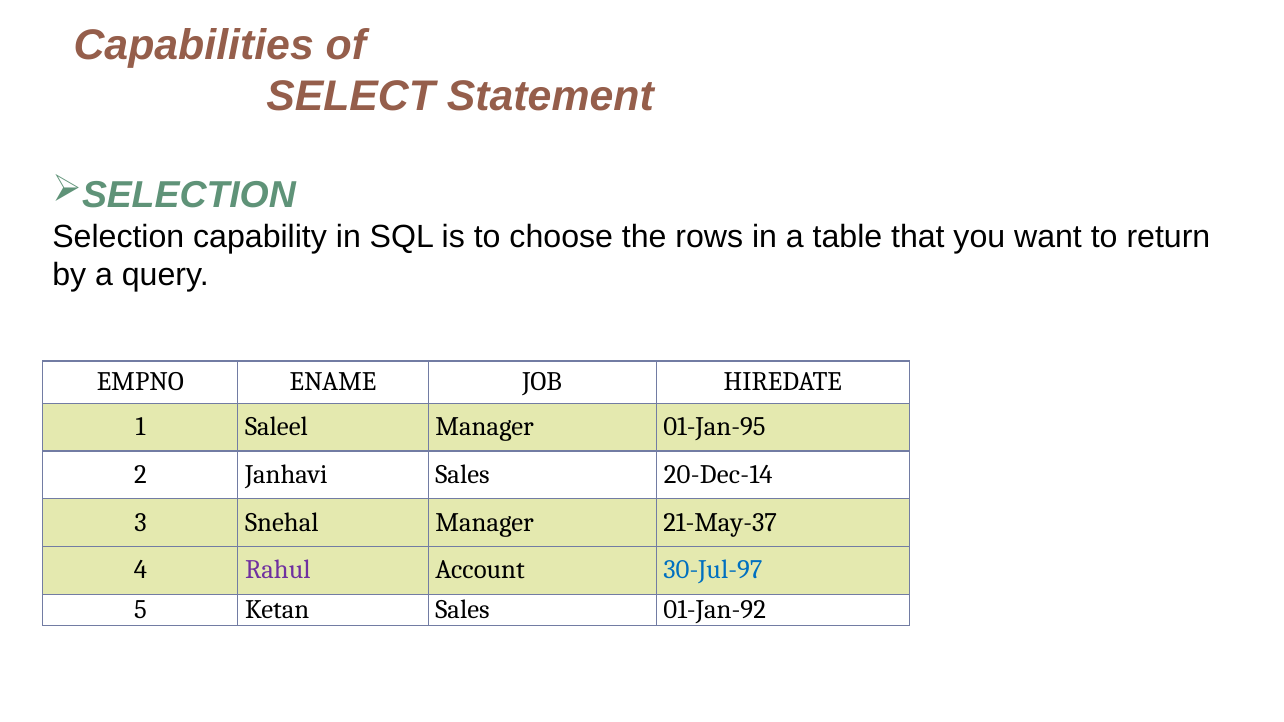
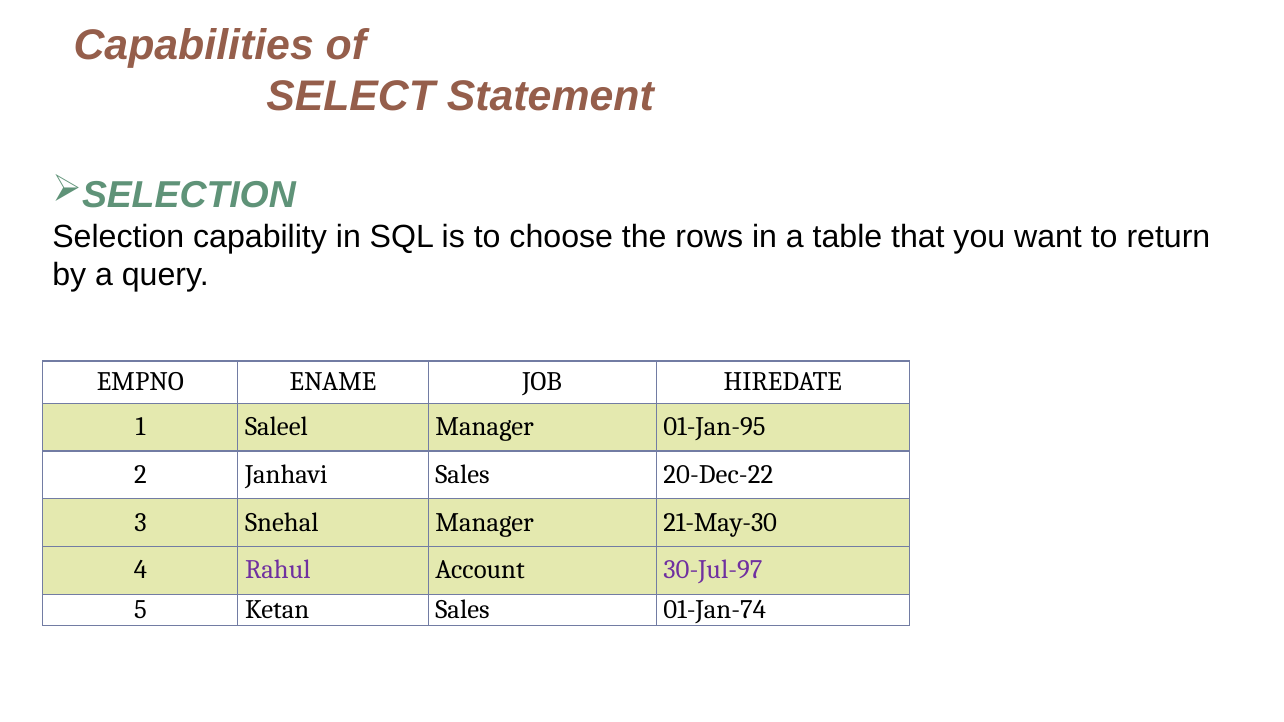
20-Dec-14: 20-Dec-14 -> 20-Dec-22
21-May-37: 21-May-37 -> 21-May-30
30-Jul-97 colour: blue -> purple
01-Jan-92: 01-Jan-92 -> 01-Jan-74
